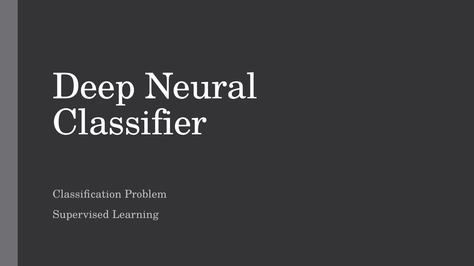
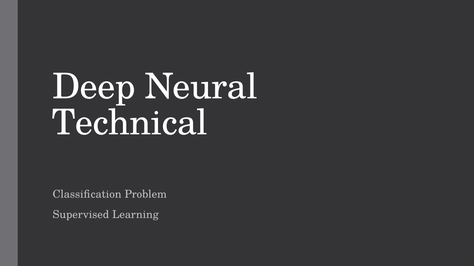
Classifier: Classifier -> Technical
